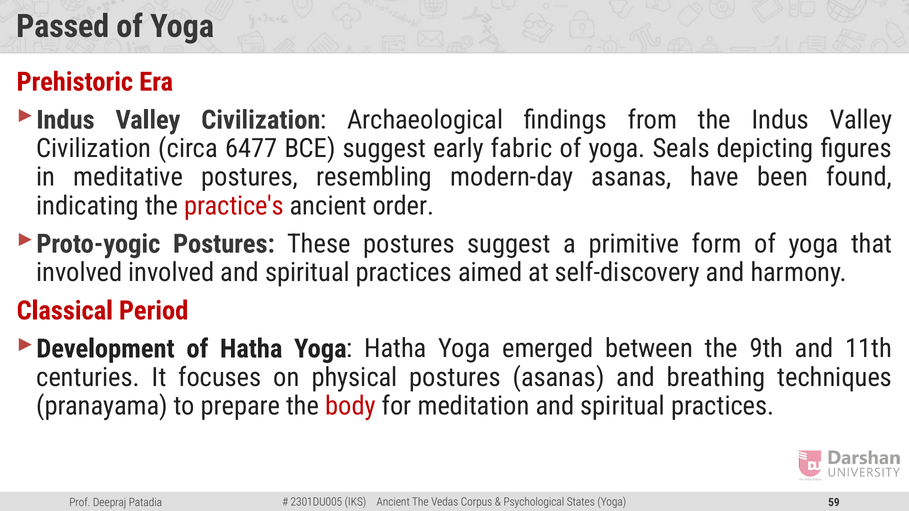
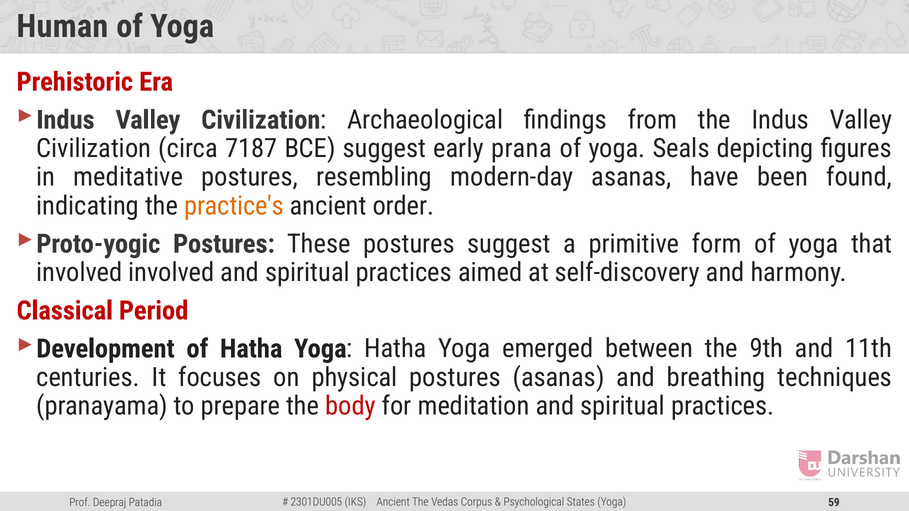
Passed: Passed -> Human
6477: 6477 -> 7187
fabric: fabric -> prana
practice's colour: red -> orange
